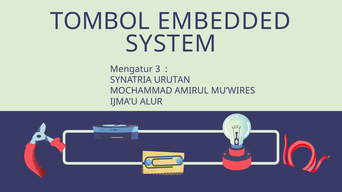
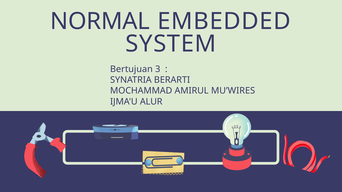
TOMBOL: TOMBOL -> NORMAL
Mengatur: Mengatur -> Bertujuan
URUTAN: URUTAN -> BERARTI
